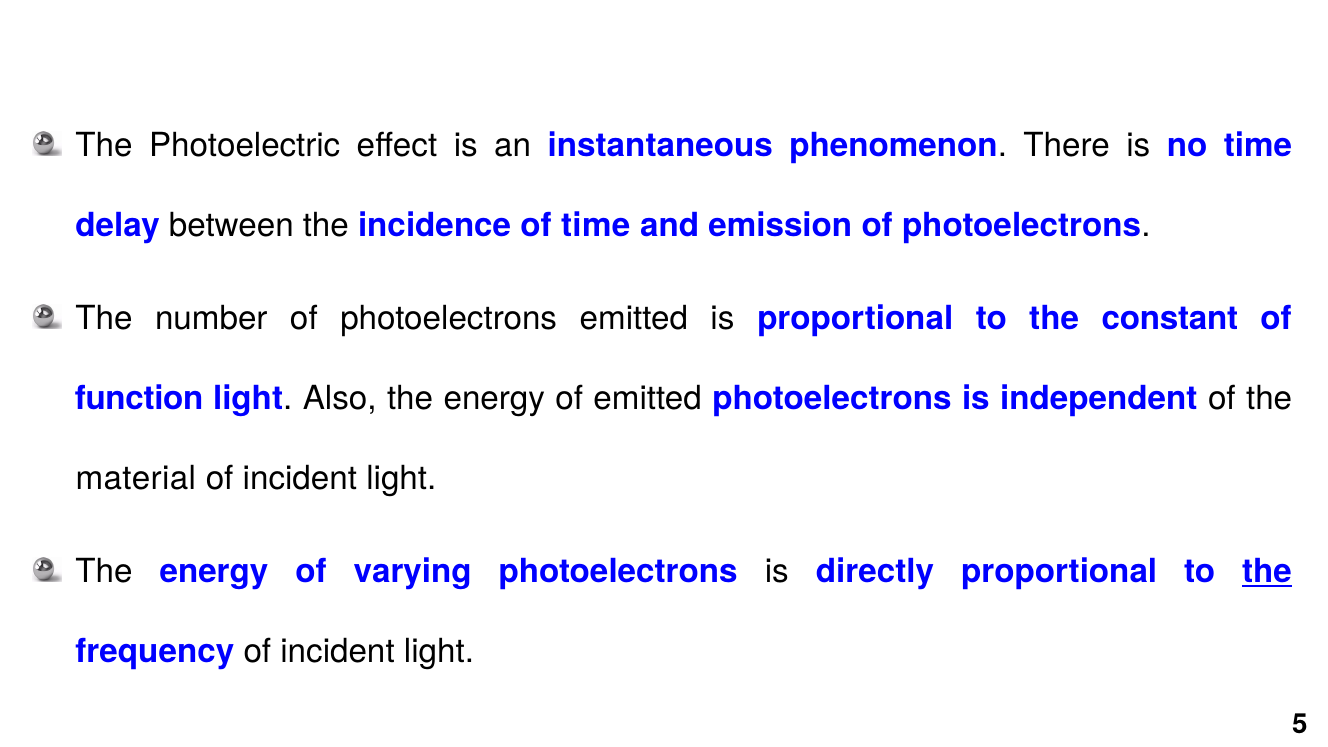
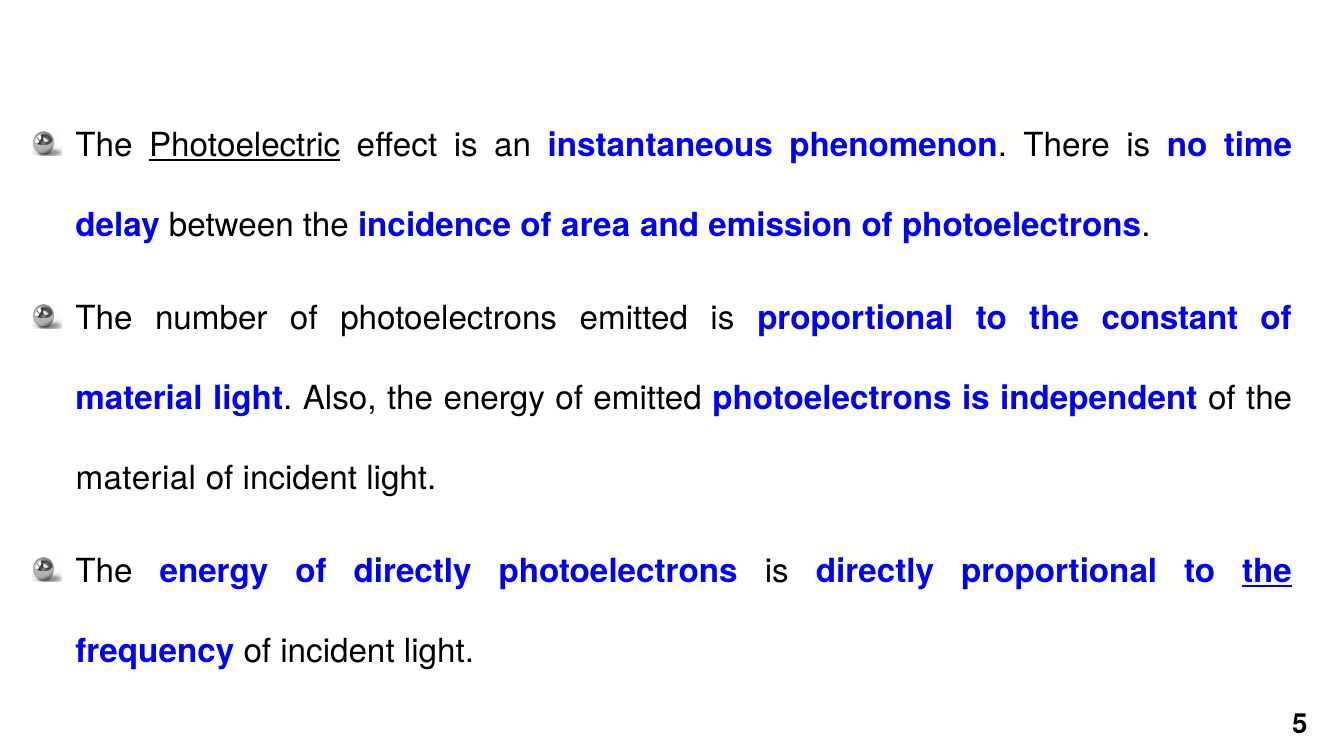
Photoelectric at (245, 146) underline: none -> present
of time: time -> area
function at (139, 399): function -> material
of varying: varying -> directly
